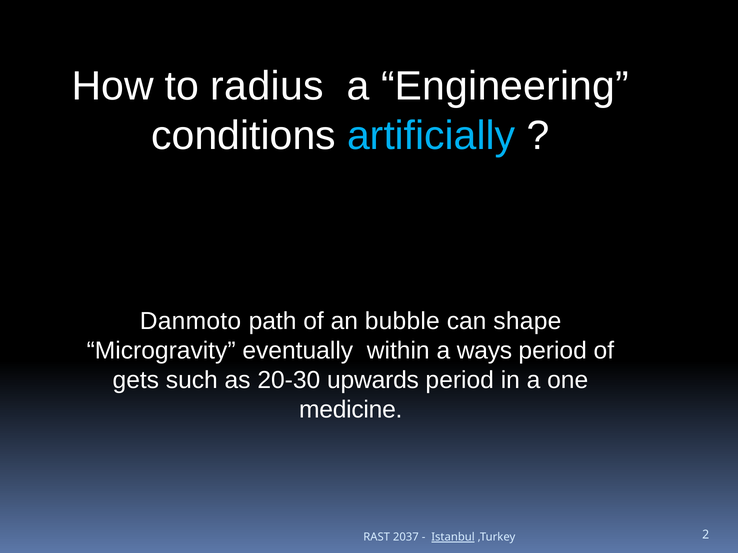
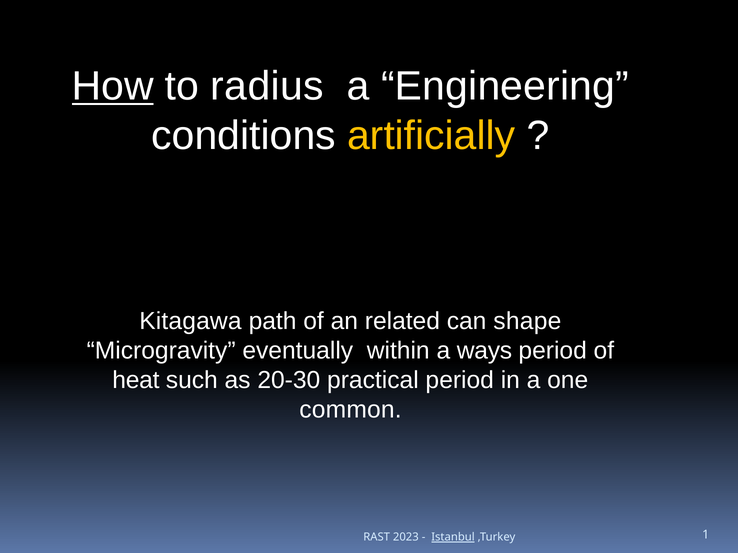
How underline: none -> present
artificially colour: light blue -> yellow
Danmoto: Danmoto -> Kitagawa
bubble: bubble -> related
gets: gets -> heat
upwards: upwards -> practical
medicine: medicine -> common
2037: 2037 -> 2023
2: 2 -> 1
